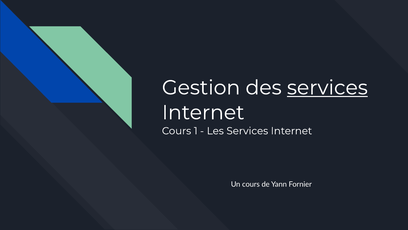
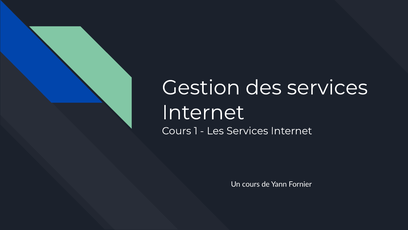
services at (327, 87) underline: present -> none
